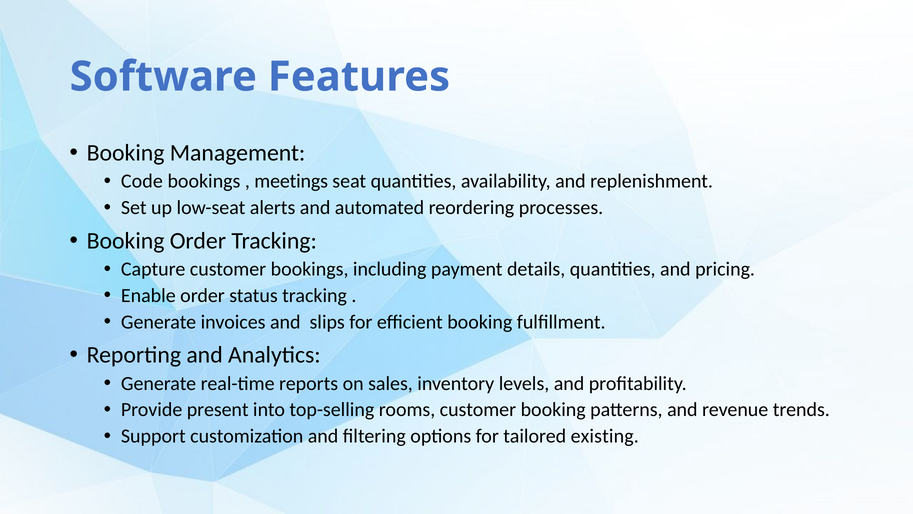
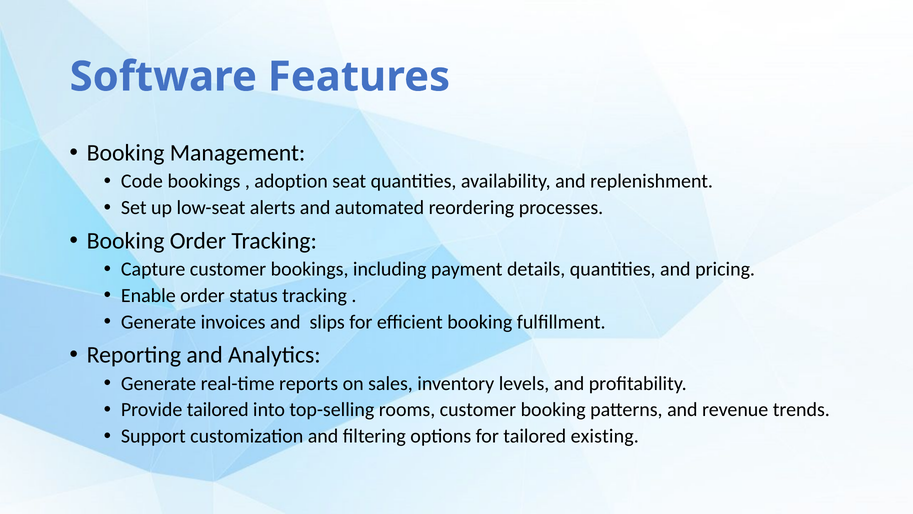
meetings: meetings -> adoption
Provide present: present -> tailored
